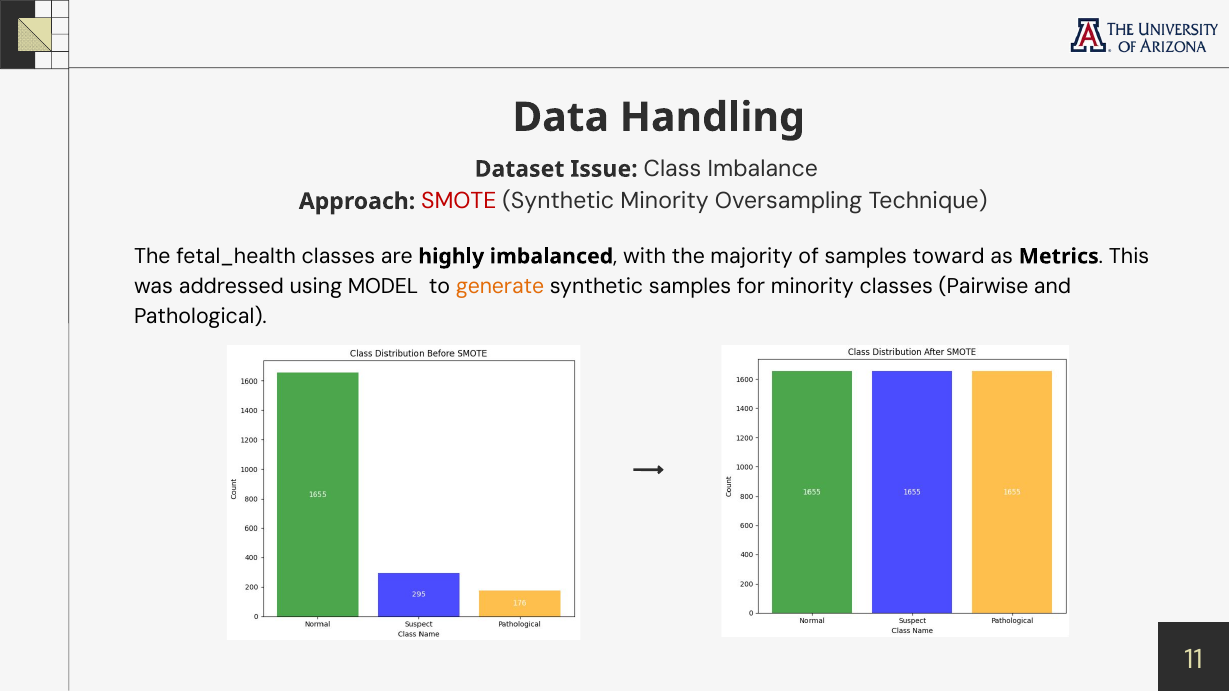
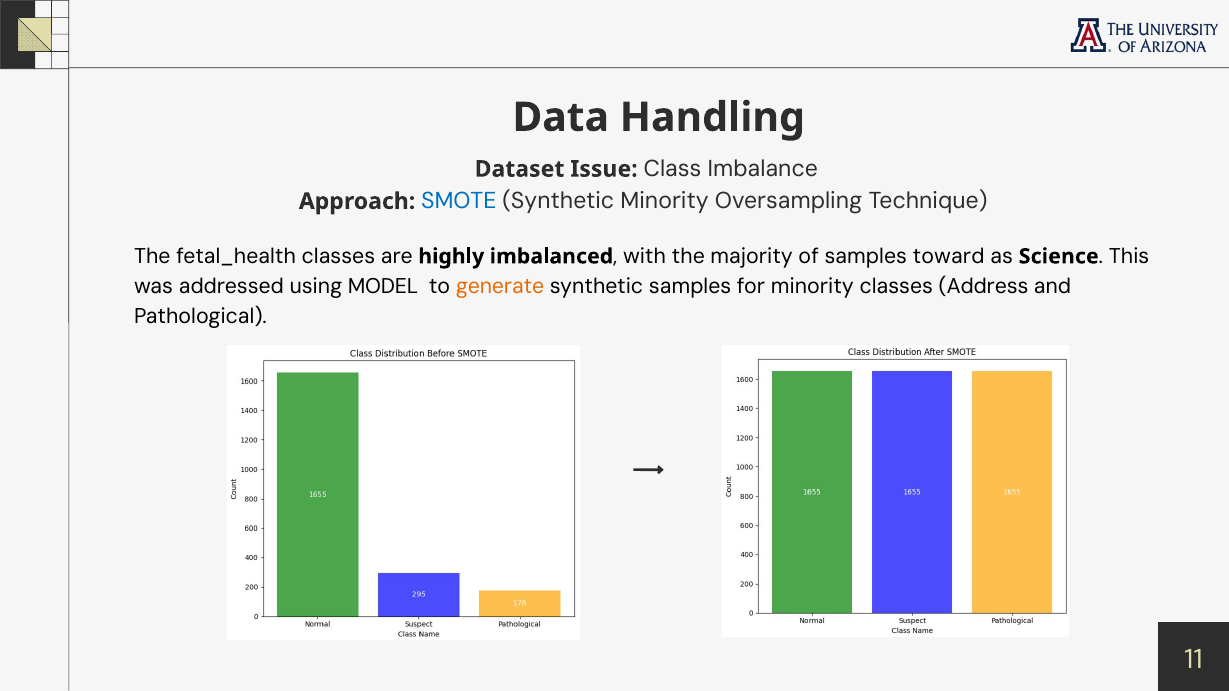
SMOTE colour: red -> blue
Metrics: Metrics -> Science
Pairwise: Pairwise -> Address
